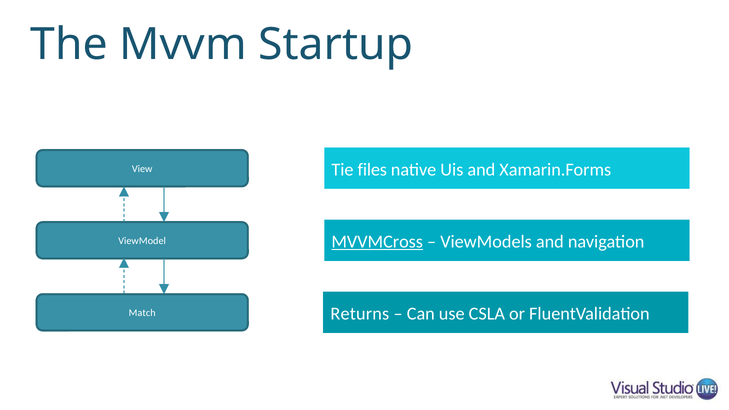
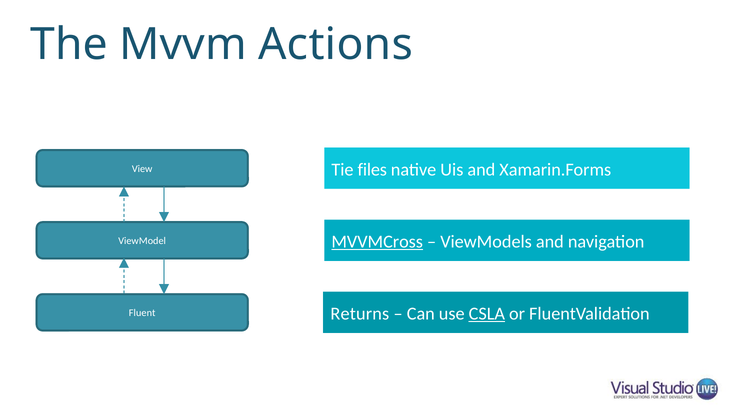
Startup: Startup -> Actions
CSLA underline: none -> present
Match: Match -> Fluent
